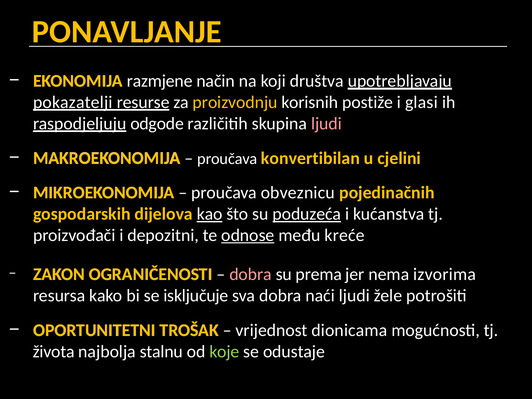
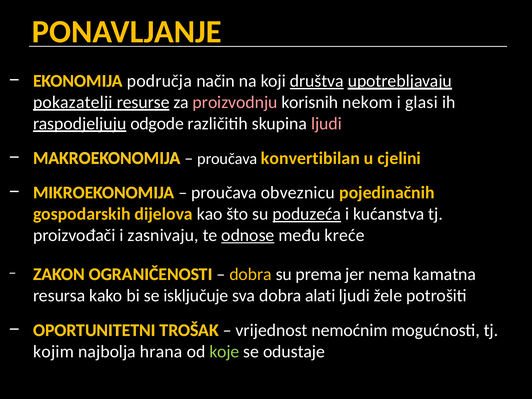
razmjene: razmjene -> područja
društva underline: none -> present
proizvodnju colour: yellow -> pink
postiže: postiže -> nekom
kao underline: present -> none
depozitni: depozitni -> zasnivaju
dobra at (251, 274) colour: pink -> yellow
izvorima: izvorima -> kamatna
naći: naći -> alati
dionicama: dionicama -> nemoćnim
života: života -> kojim
stalnu: stalnu -> hrana
